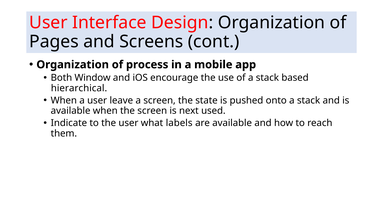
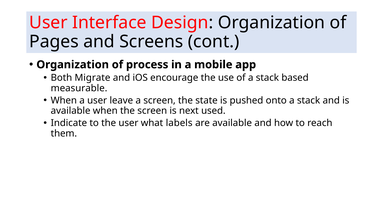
Window: Window -> Migrate
hierarchical: hierarchical -> measurable
